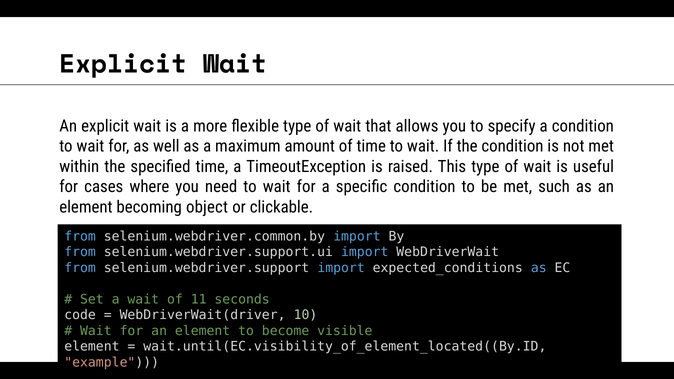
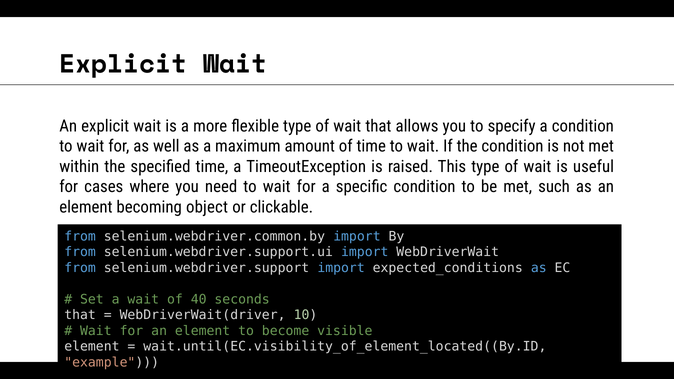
11: 11 -> 40
code at (80, 315): code -> that
